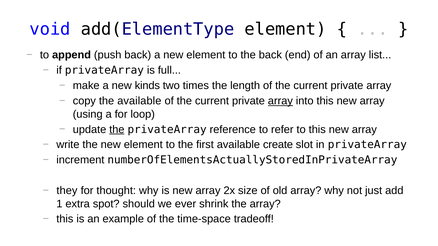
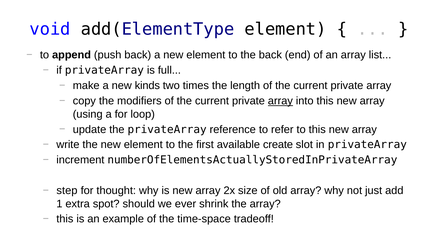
the available: available -> modifiers
the at (117, 130) underline: present -> none
they: they -> step
